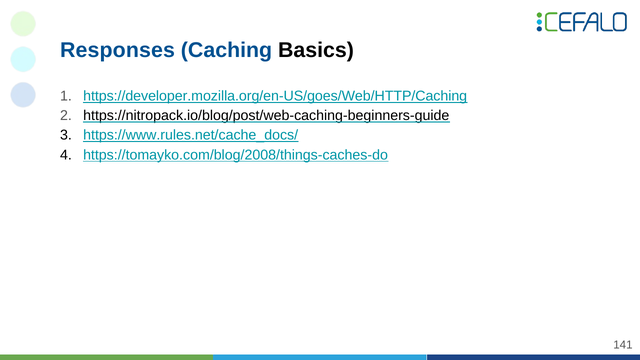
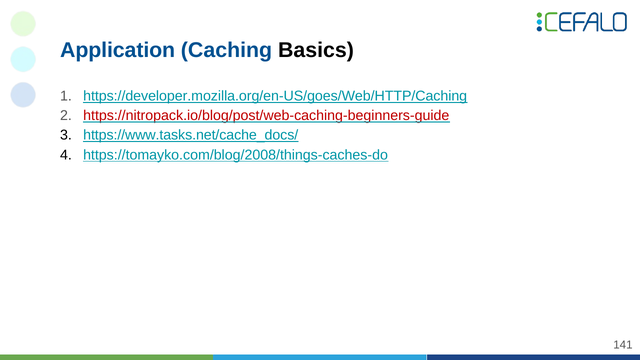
Responses: Responses -> Application
https://nitropack.io/blog/post/web-caching-beginners-guide colour: black -> red
https://www.rules.net/cache_docs/: https://www.rules.net/cache_docs/ -> https://www.tasks.net/cache_docs/
